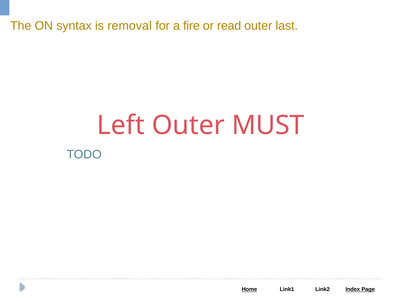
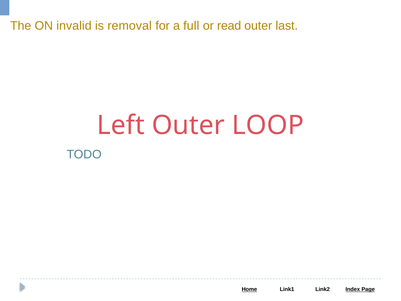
syntax: syntax -> invalid
fire: fire -> full
MUST: MUST -> LOOP
